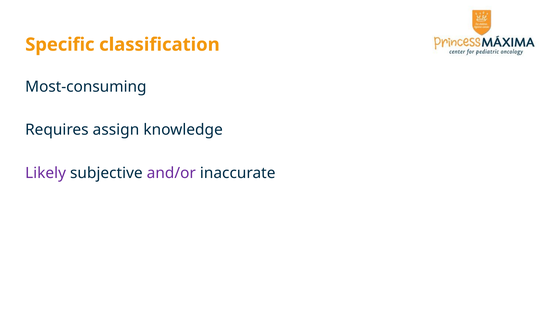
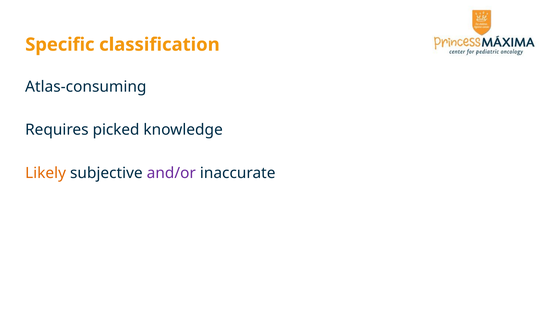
Most-consuming: Most-consuming -> Atlas-consuming
assign: assign -> picked
Likely colour: purple -> orange
